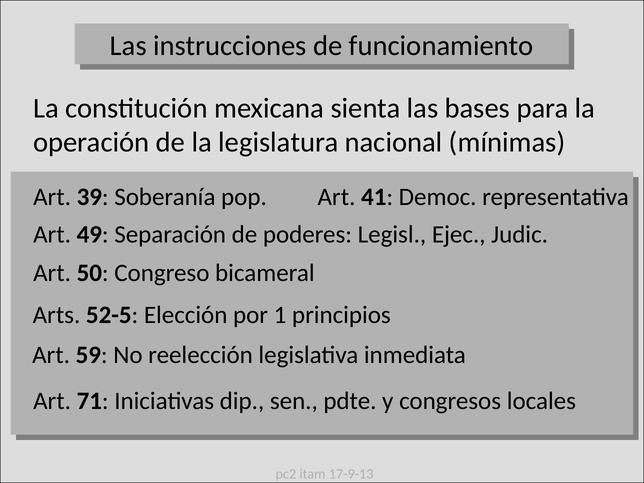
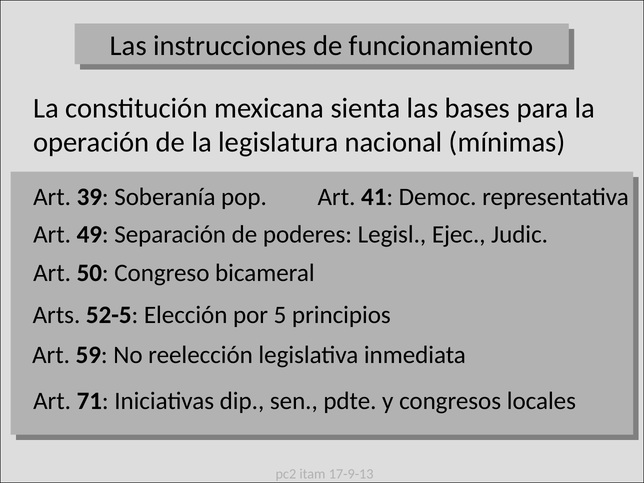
1: 1 -> 5
